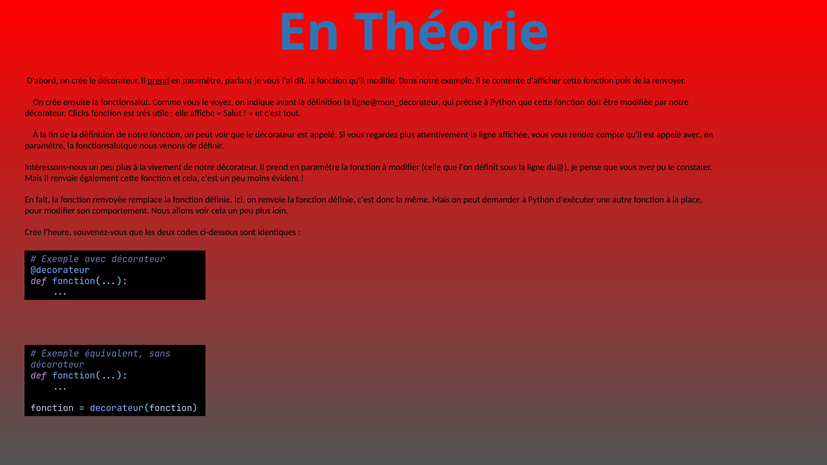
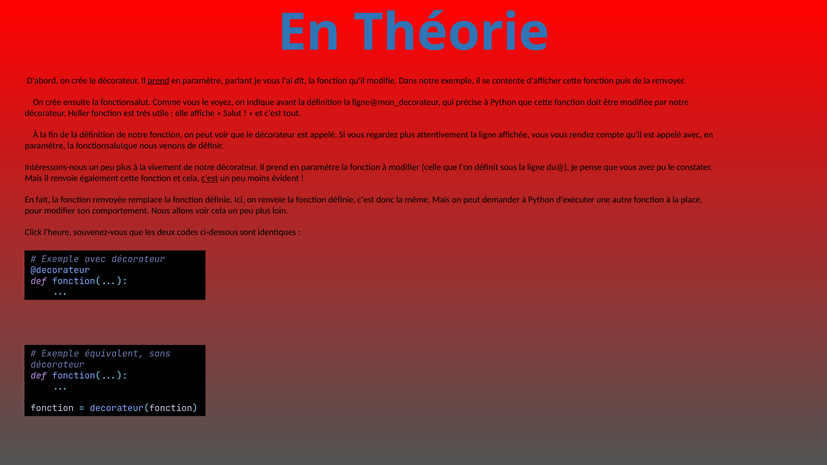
Clicks: Clicks -> Heller
c'est at (210, 178) underline: none -> present
Crée at (33, 232): Crée -> Click
